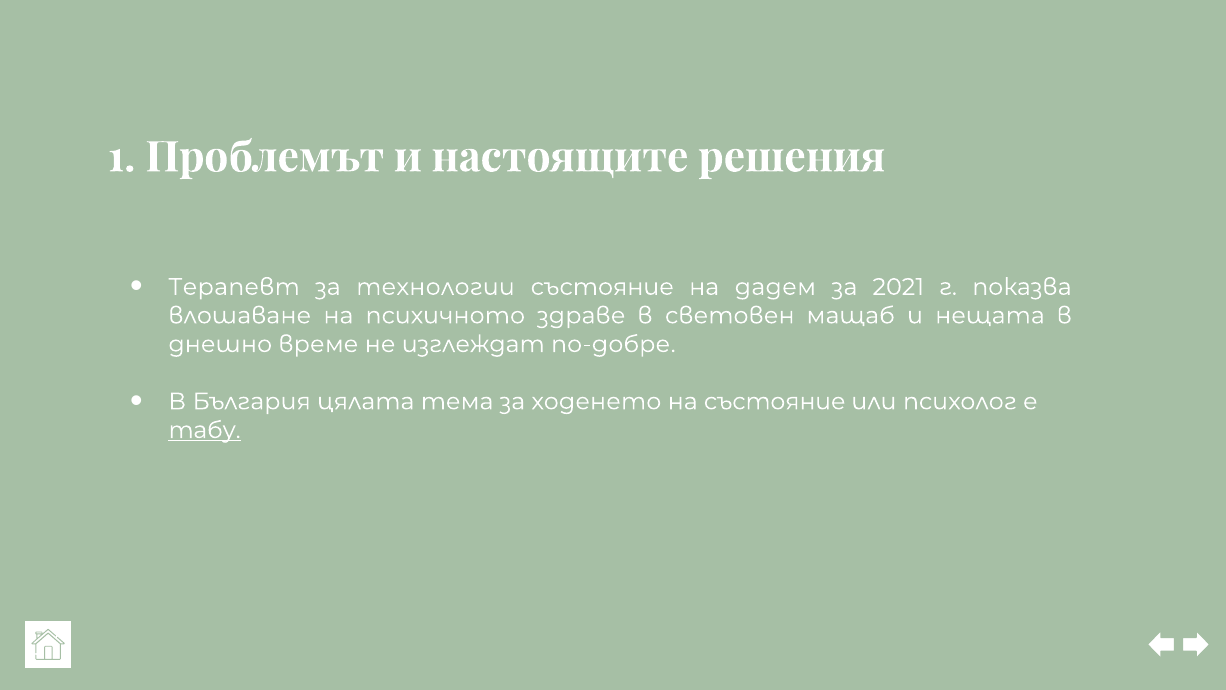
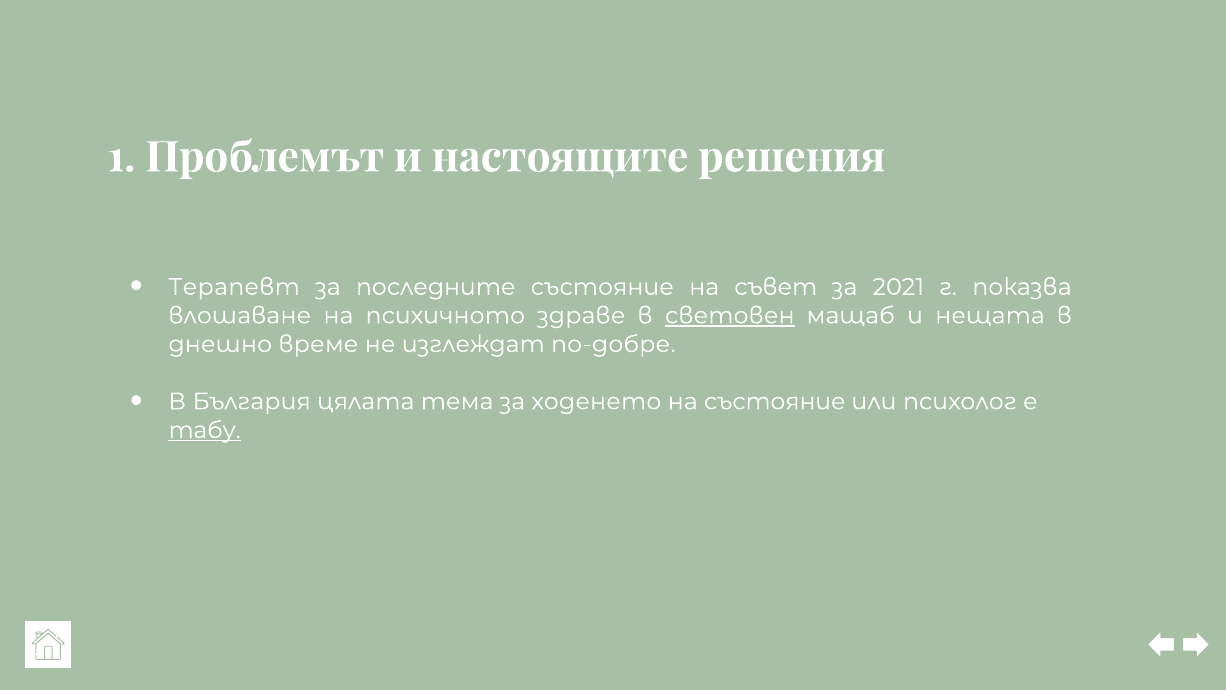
технологии: технологии -> последните
дадем: дадем -> съвет
световен underline: none -> present
